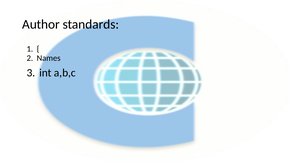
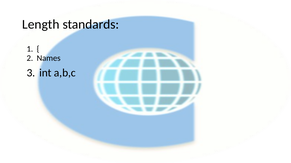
Author: Author -> Length
